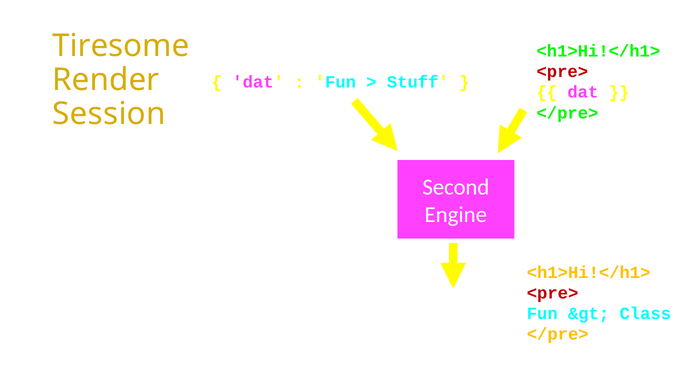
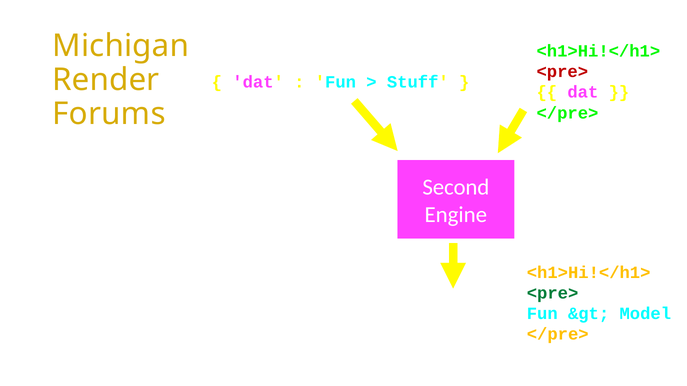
Tiresome: Tiresome -> Michigan
Session: Session -> Forums
<pre> at (553, 293) colour: red -> green
Class: Class -> Model
